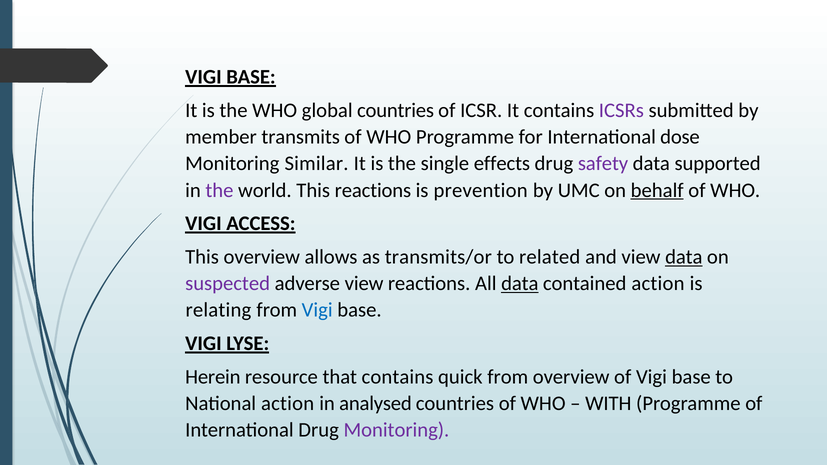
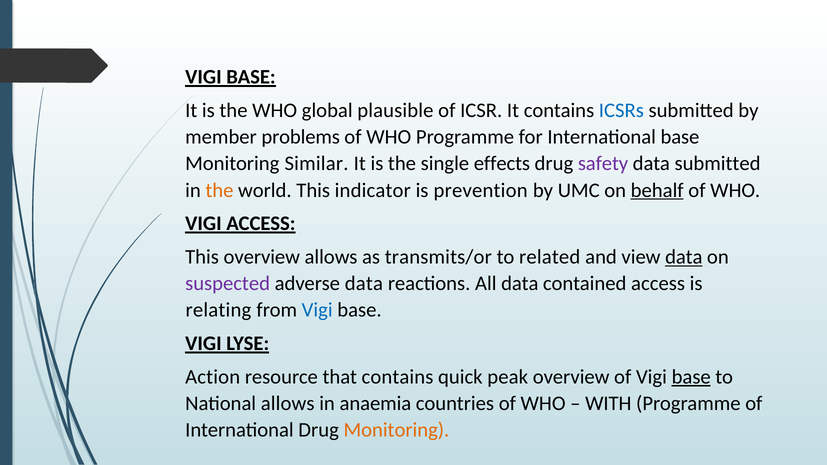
global countries: countries -> plausible
ICSRs colour: purple -> blue
transmits: transmits -> problems
International dose: dose -> base
data supported: supported -> submitted
the at (219, 190) colour: purple -> orange
This reactions: reactions -> indicator
adverse view: view -> data
data at (520, 284) underline: present -> none
contained action: action -> access
Herein: Herein -> Action
quick from: from -> peak
base at (691, 377) underline: none -> present
National action: action -> allows
analysed: analysed -> anaemia
Monitoring at (396, 430) colour: purple -> orange
